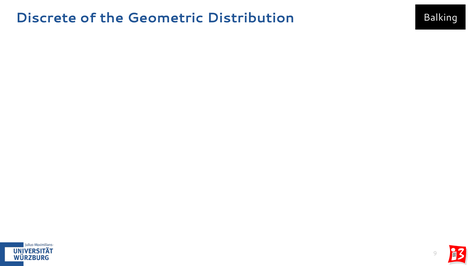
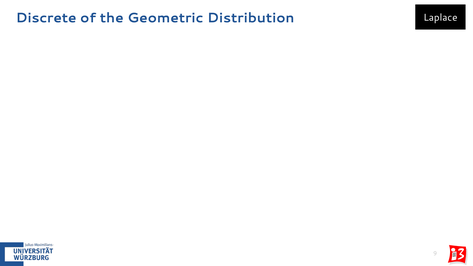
Balking: Balking -> Laplace
